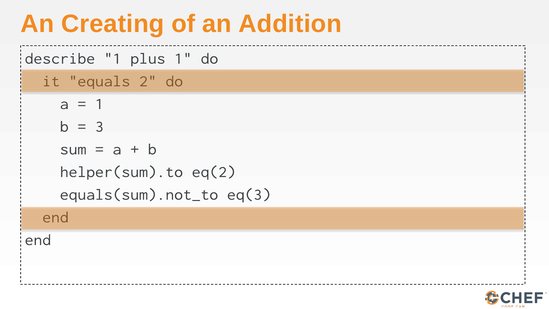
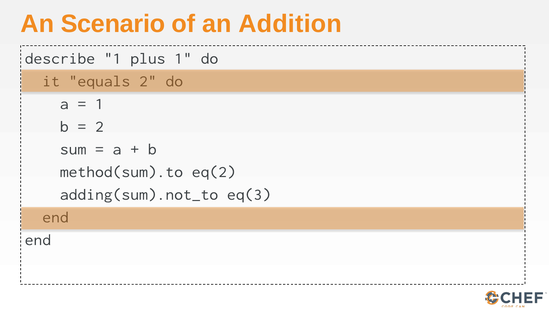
Creating: Creating -> Scenario
3 at (99, 126): 3 -> 2
helper(sum).to: helper(sum).to -> method(sum).to
equals(sum).not_to: equals(sum).not_to -> adding(sum).not_to
